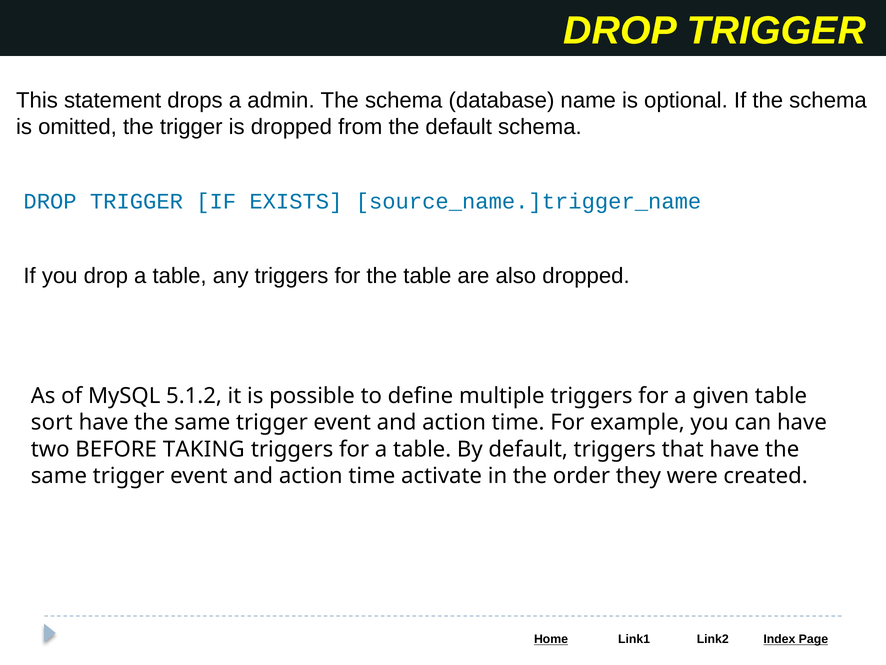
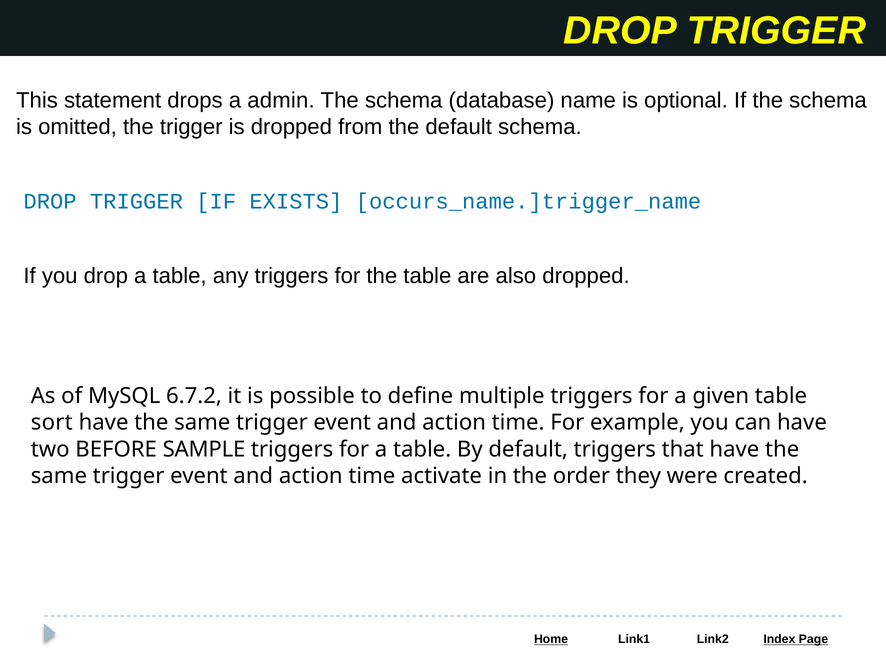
source_name.]trigger_name: source_name.]trigger_name -> occurs_name.]trigger_name
5.1.2: 5.1.2 -> 6.7.2
TAKING: TAKING -> SAMPLE
